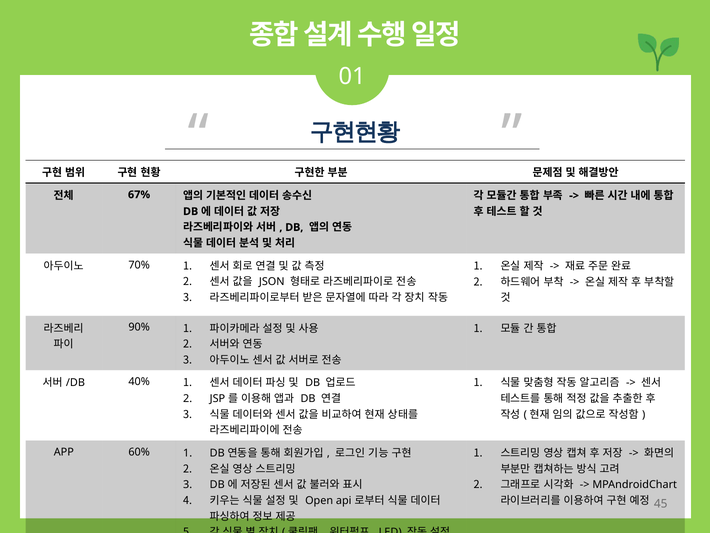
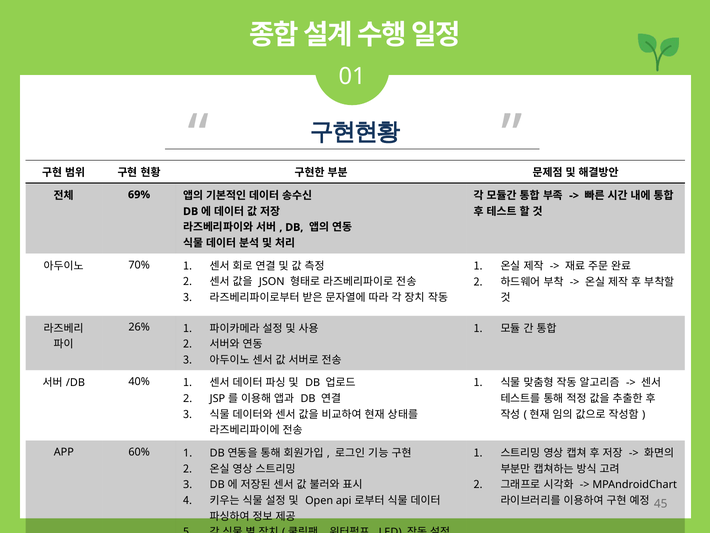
67%: 67% -> 69%
90%: 90% -> 26%
